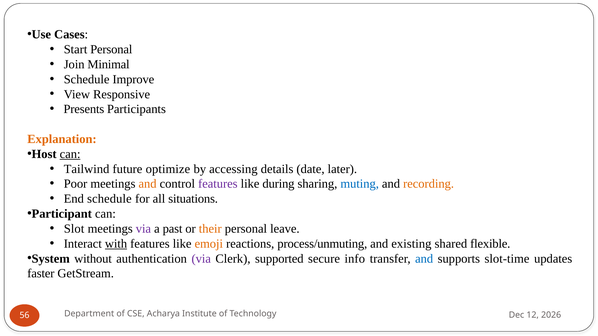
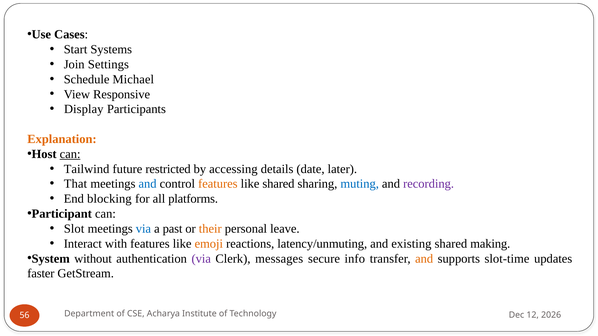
Start Personal: Personal -> Systems
Minimal: Minimal -> Settings
Improve: Improve -> Michael
Presents: Presents -> Display
optimize: optimize -> restricted
Poor: Poor -> That
and at (148, 184) colour: orange -> blue
features at (218, 184) colour: purple -> orange
like during: during -> shared
recording colour: orange -> purple
End schedule: schedule -> blocking
situations: situations -> platforms
via at (143, 229) colour: purple -> blue
with underline: present -> none
process/unmuting: process/unmuting -> latency/unmuting
flexible: flexible -> making
supported: supported -> messages
and at (424, 259) colour: blue -> orange
